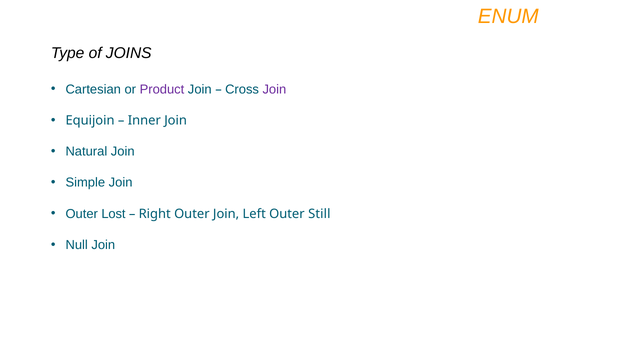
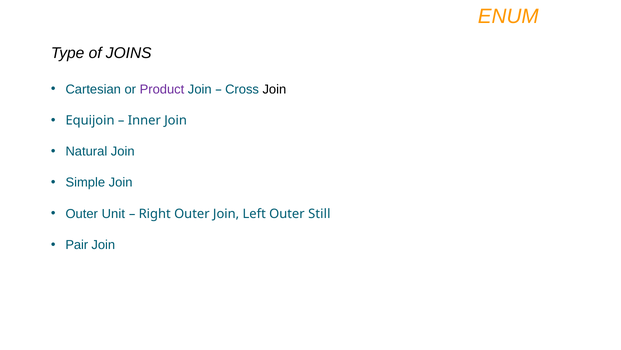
Join at (274, 89) colour: purple -> black
Lost: Lost -> Unit
Null: Null -> Pair
